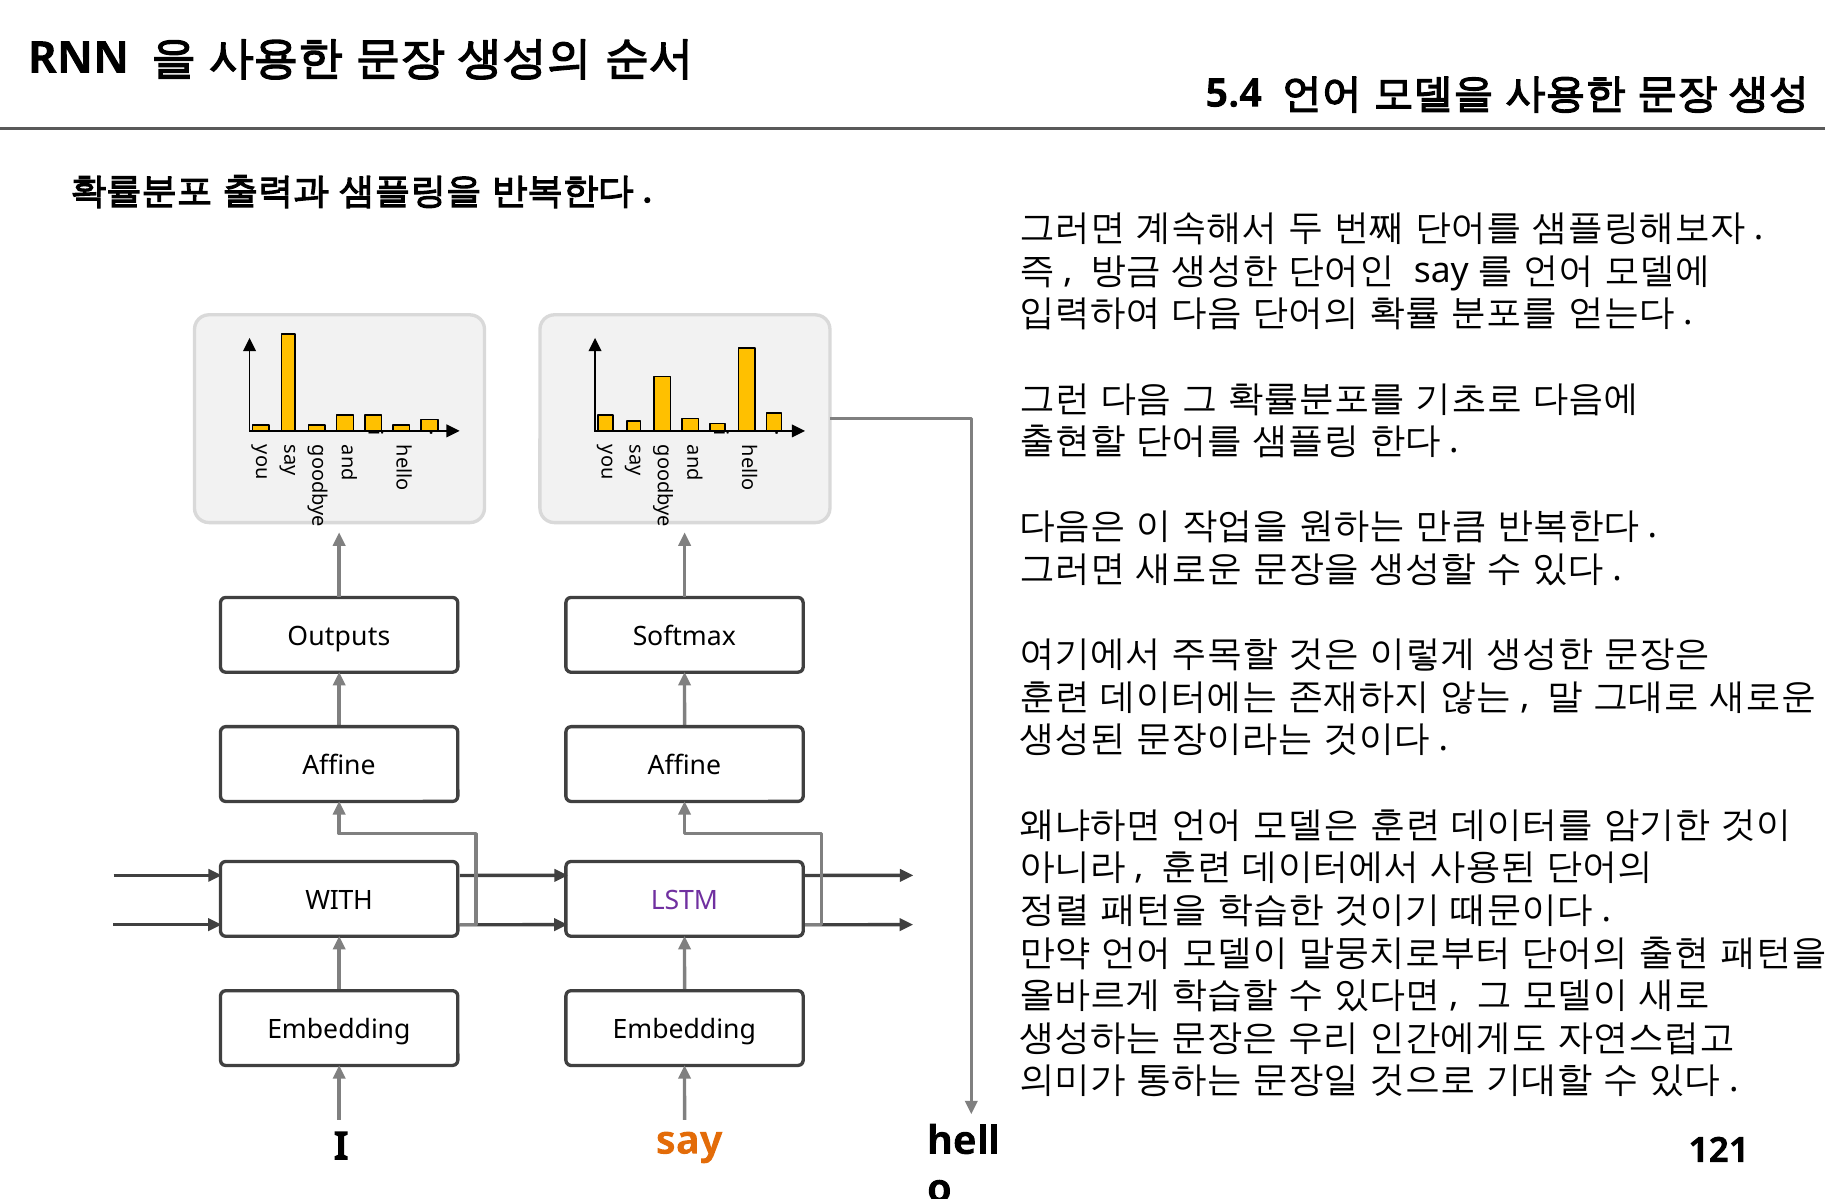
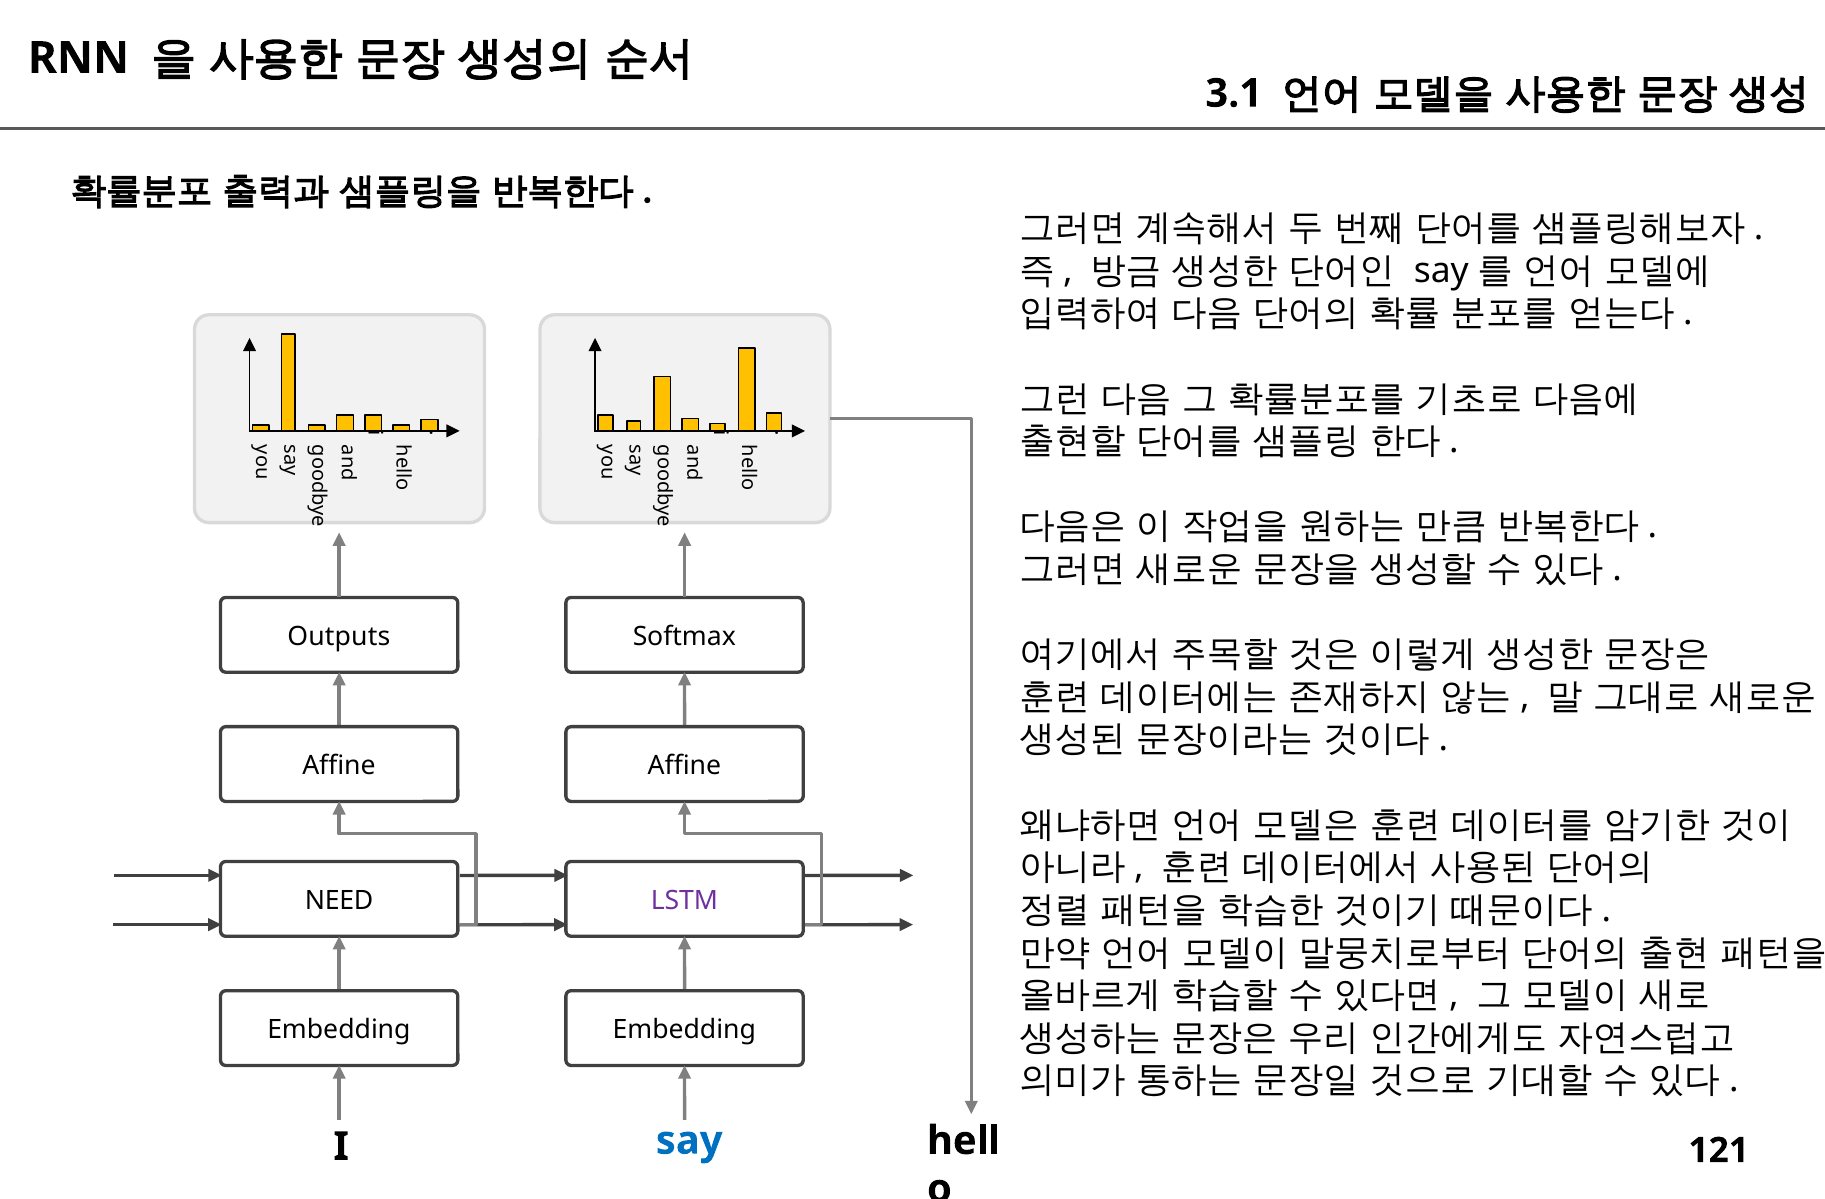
5.4: 5.4 -> 3.1
WITH: WITH -> NEED
say colour: orange -> blue
